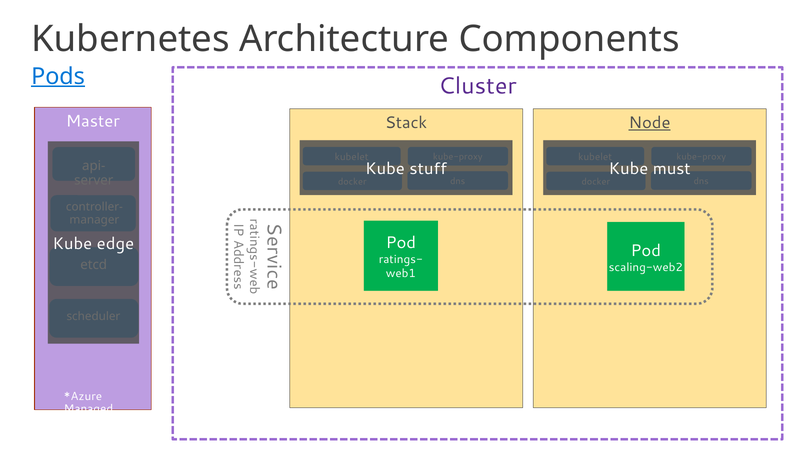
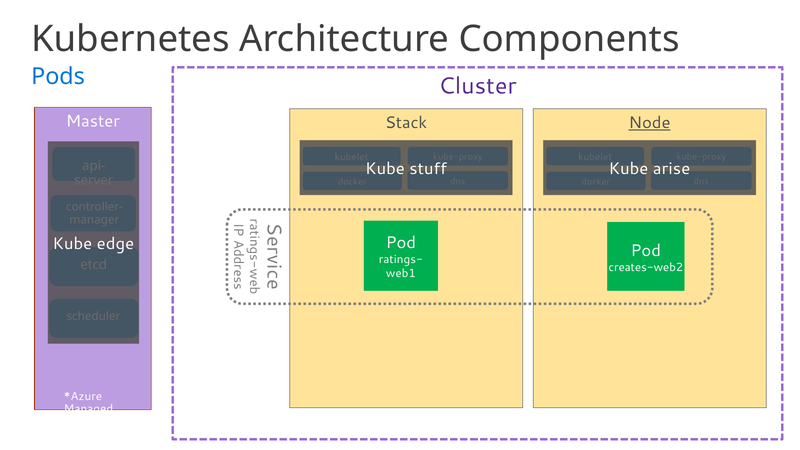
Pods underline: present -> none
must: must -> arise
scaling-web2: scaling-web2 -> creates-web2
